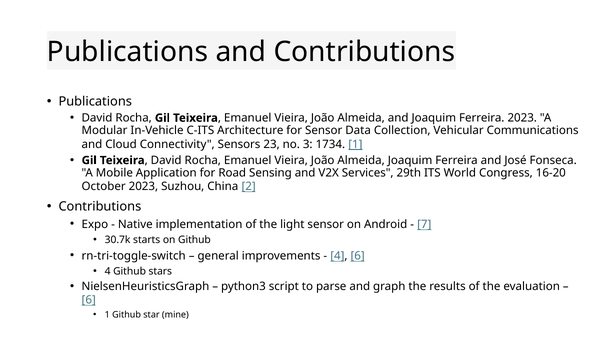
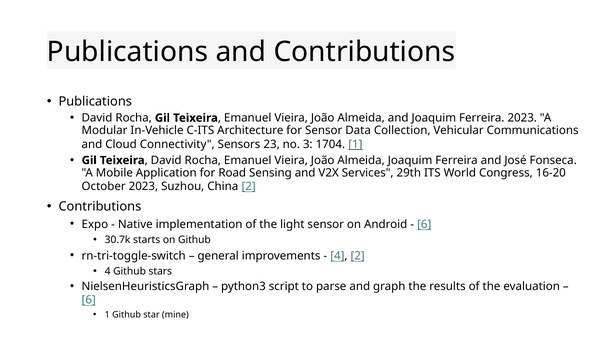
1734: 1734 -> 1704
7 at (424, 224): 7 -> 6
4 6: 6 -> 2
